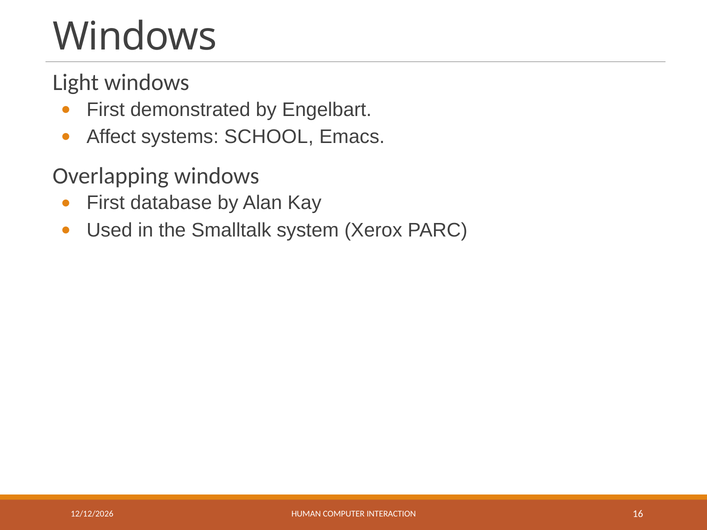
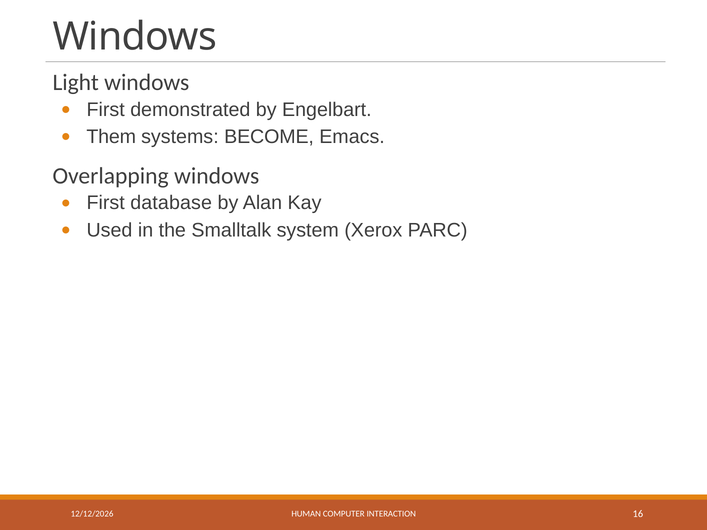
Affect: Affect -> Them
SCHOOL: SCHOOL -> BECOME
